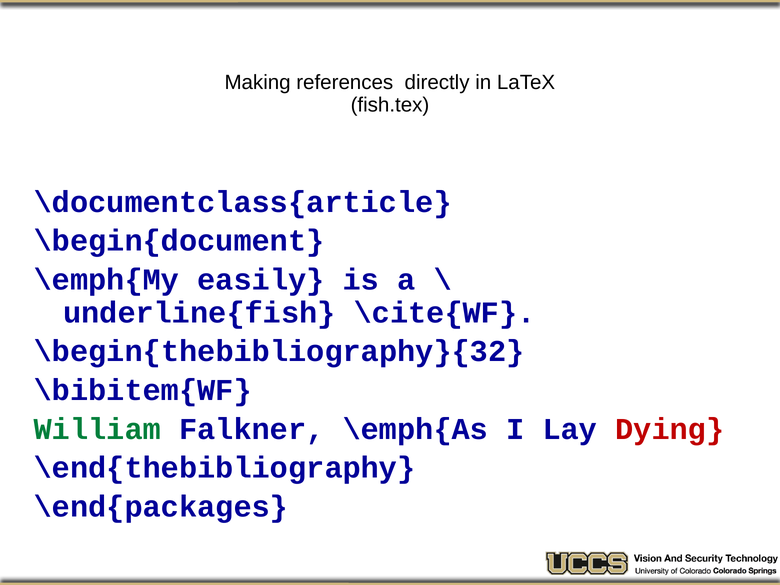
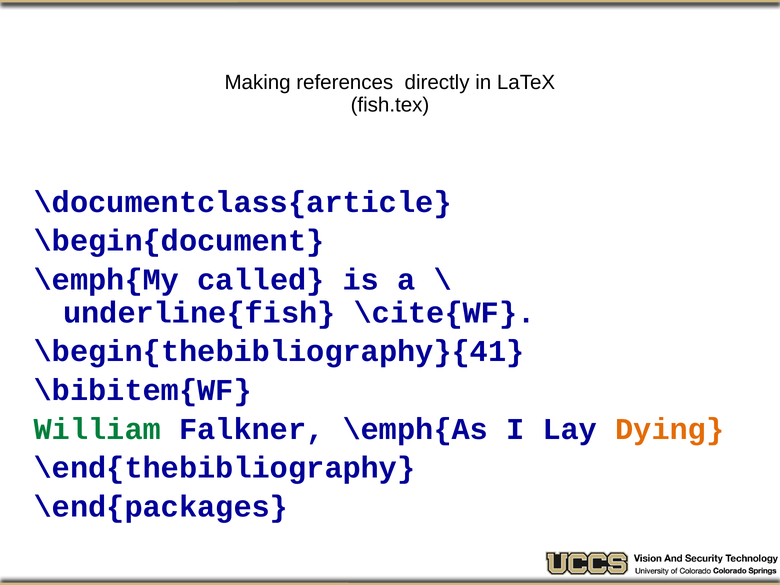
easily: easily -> called
\begin{thebibliography}{32: \begin{thebibliography}{32 -> \begin{thebibliography}{41
Dying colour: red -> orange
